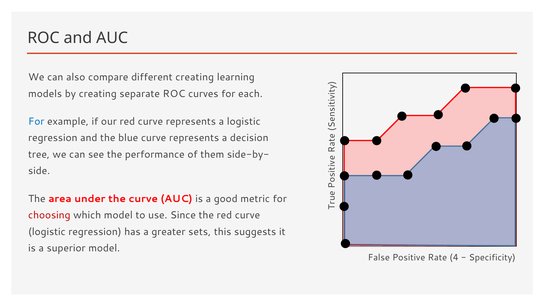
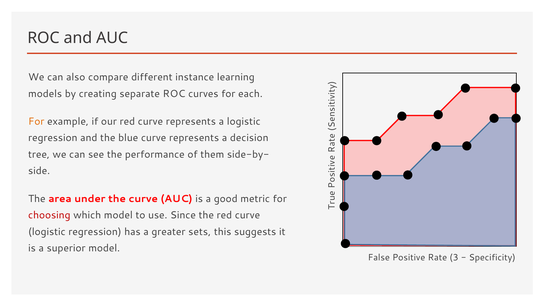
different creating: creating -> instance
For at (36, 121) colour: blue -> orange
4: 4 -> 3
